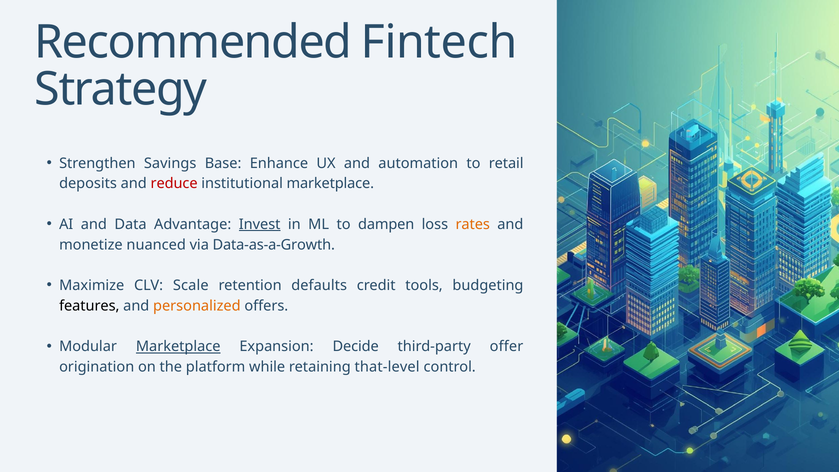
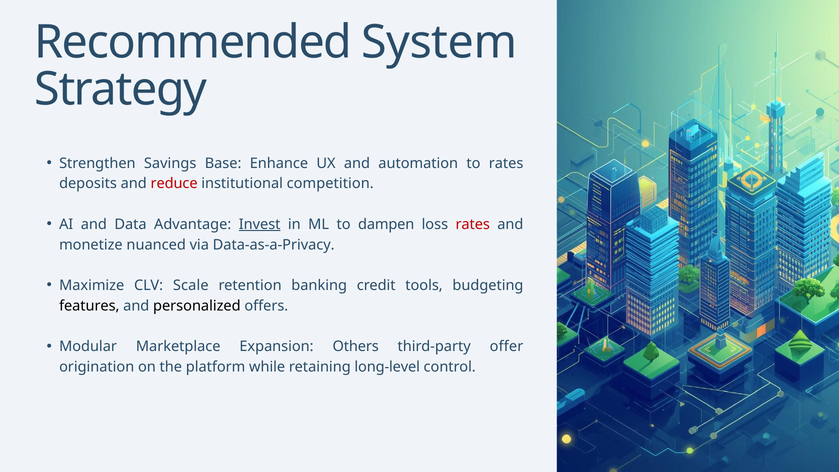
Fintech: Fintech -> System
to retail: retail -> rates
institutional marketplace: marketplace -> competition
rates at (473, 224) colour: orange -> red
Data-as-a-Growth: Data-as-a-Growth -> Data-as-a-Privacy
defaults: defaults -> banking
personalized colour: orange -> black
Marketplace at (178, 347) underline: present -> none
Decide: Decide -> Others
that-level: that-level -> long-level
